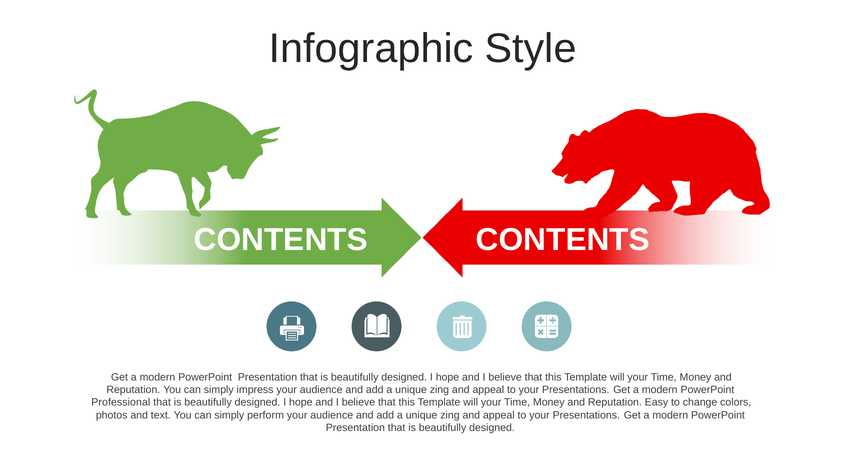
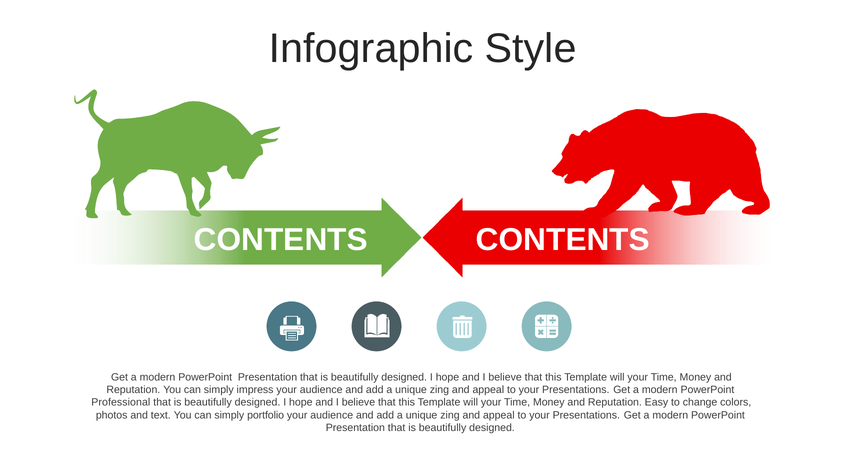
perform: perform -> portfolio
